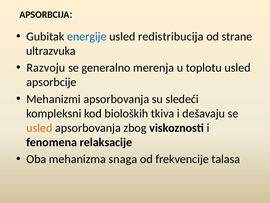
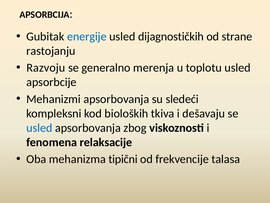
redistribucija: redistribucija -> dijagnostičkih
ultrazvuka: ultrazvuka -> rastojanju
usled at (39, 128) colour: orange -> blue
snaga: snaga -> tipični
